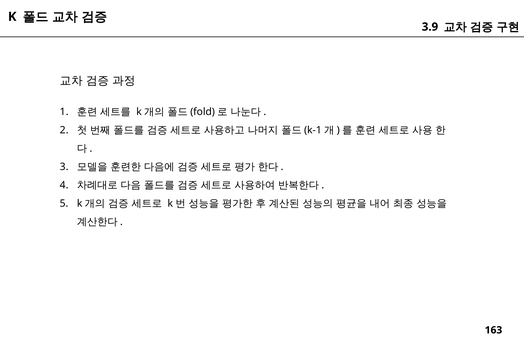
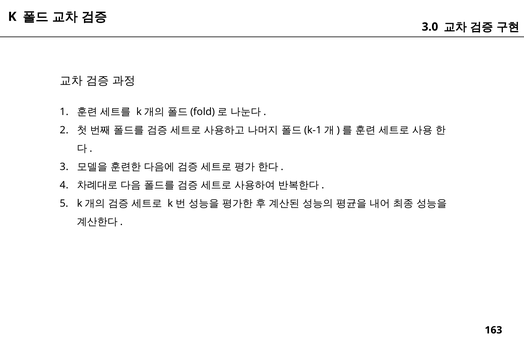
3.9: 3.9 -> 3.0
